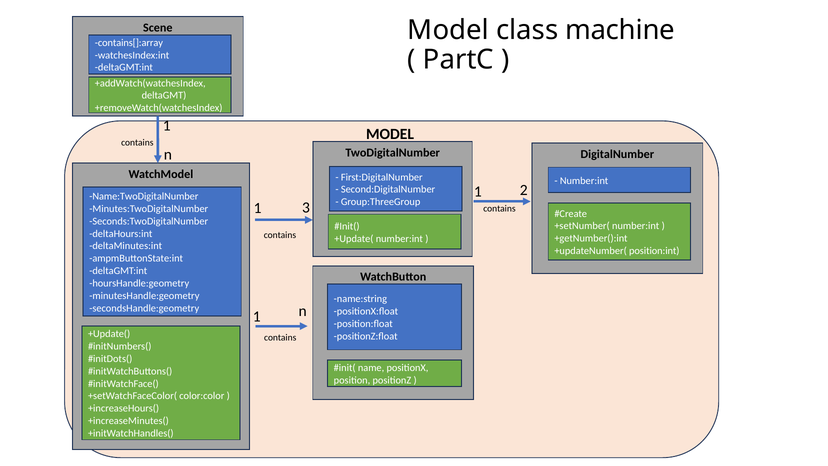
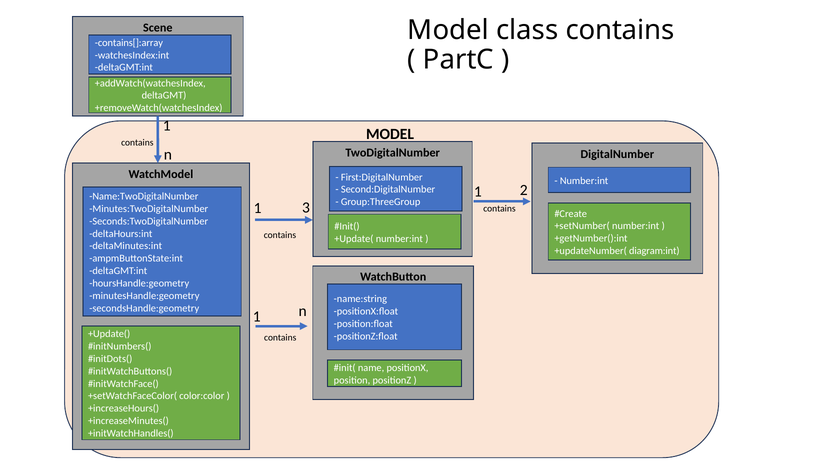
class machine: machine -> contains
position:int: position:int -> diagram:int
